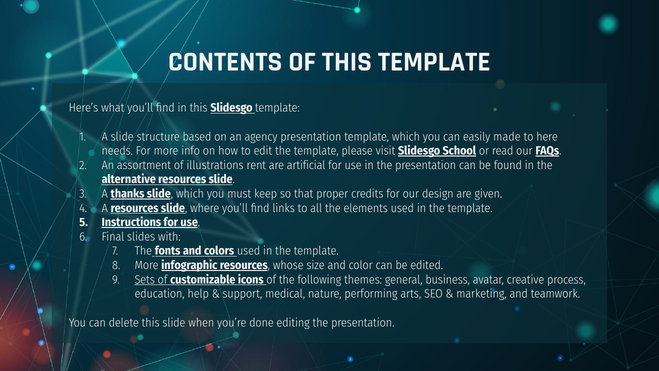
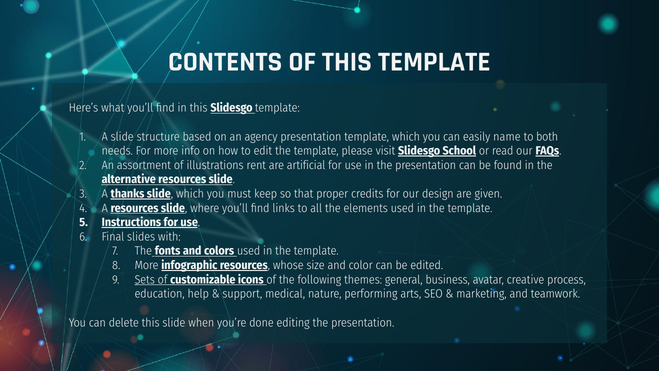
made: made -> name
here: here -> both
